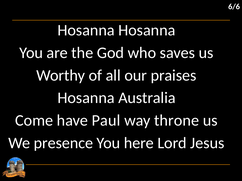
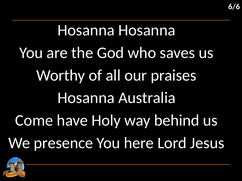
Paul: Paul -> Holy
throne: throne -> behind
